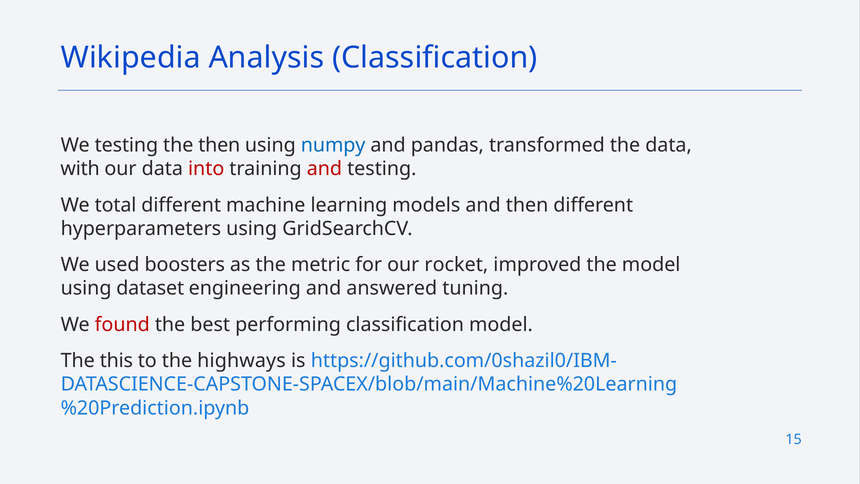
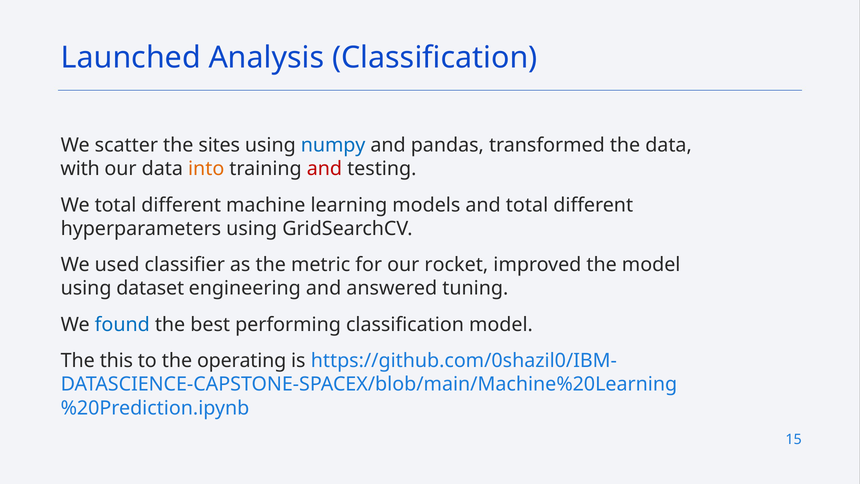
Wikipedia: Wikipedia -> Launched
We testing: testing -> scatter
the then: then -> sites
into colour: red -> orange
and then: then -> total
boosters: boosters -> classifier
found colour: red -> blue
highways: highways -> operating
